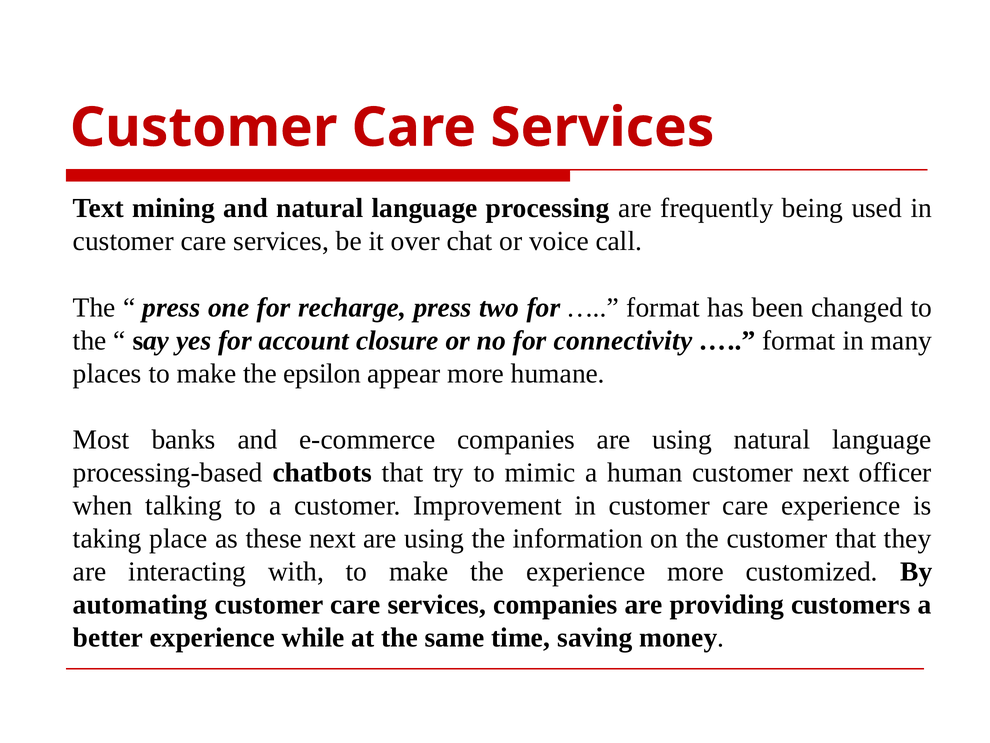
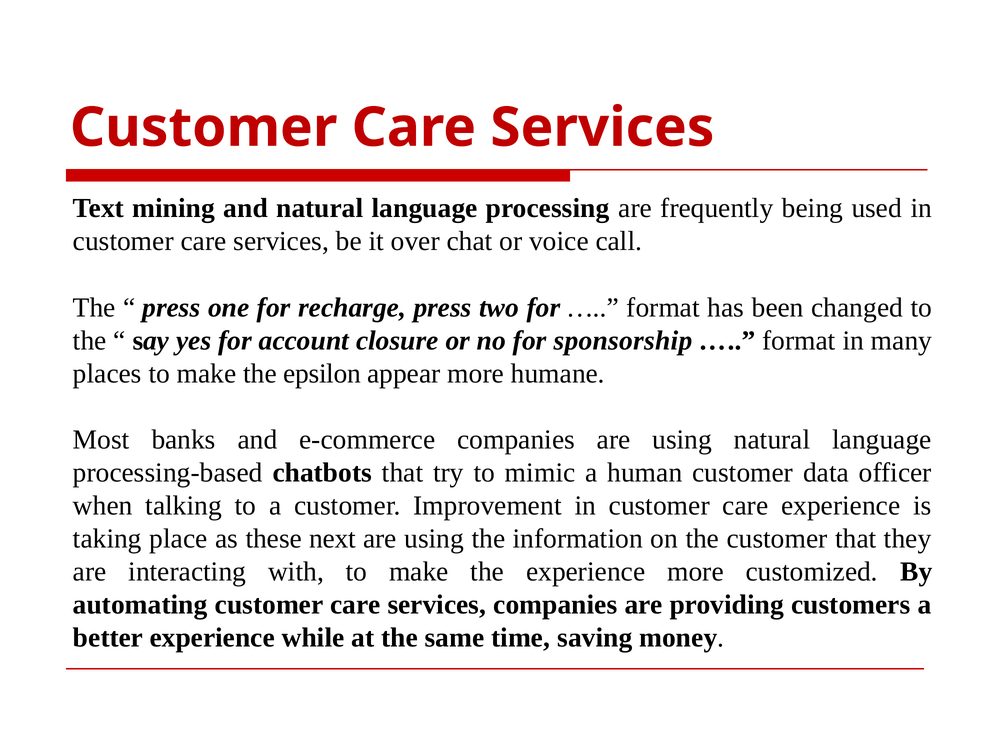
connectivity: connectivity -> sponsorship
customer next: next -> data
